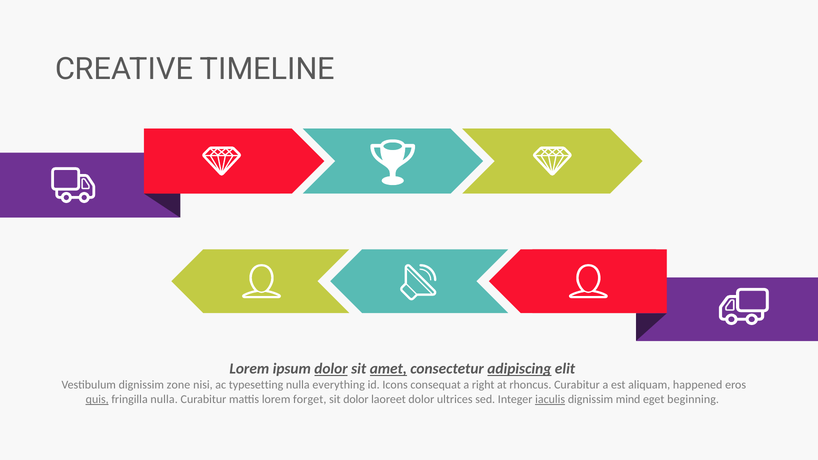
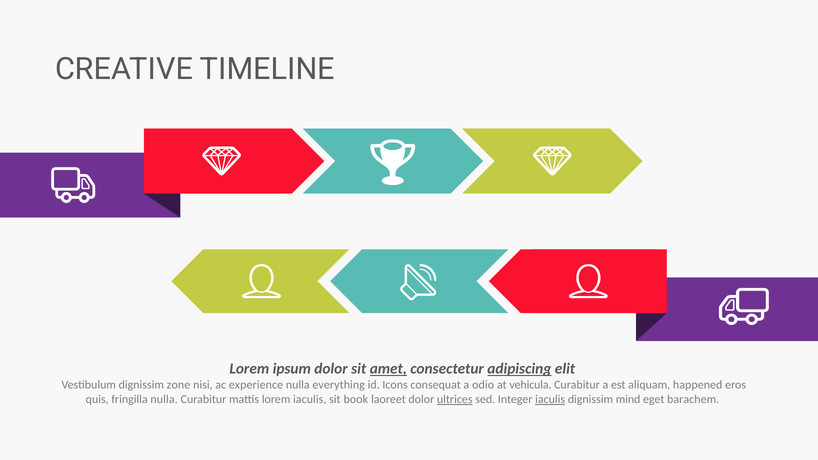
dolor at (331, 369) underline: present -> none
typesetting: typesetting -> experience
right: right -> odio
rhoncus: rhoncus -> vehicula
quis underline: present -> none
lorem forget: forget -> iaculis
sit dolor: dolor -> book
ultrices underline: none -> present
beginning: beginning -> barachem
